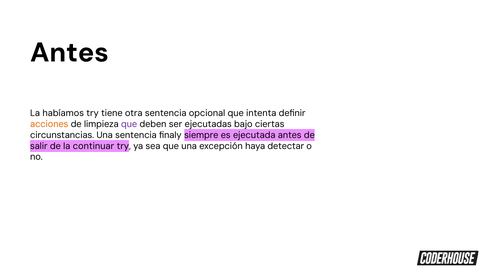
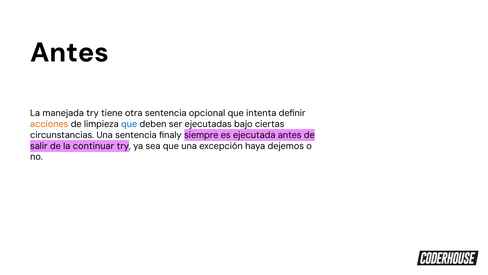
habíamos: habíamos -> manejada
que at (129, 124) colour: purple -> blue
detectar: detectar -> dejemos
